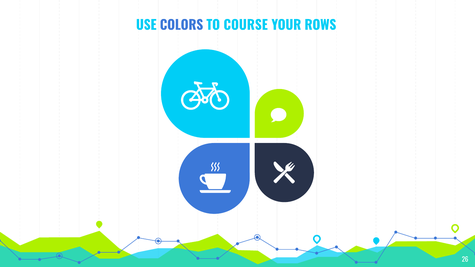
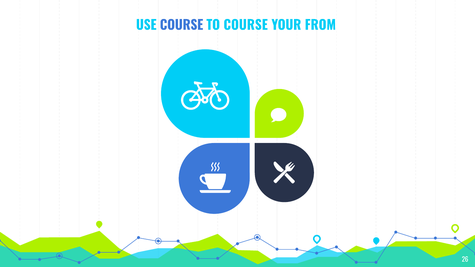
USE COLORS: COLORS -> COURSE
ROWS: ROWS -> FROM
